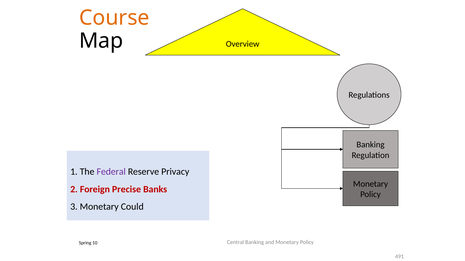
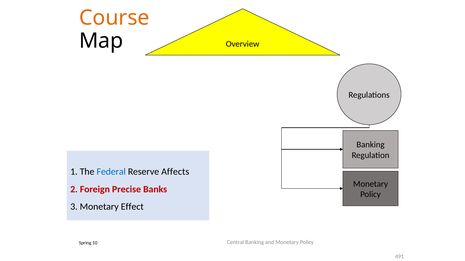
Federal colour: purple -> blue
Privacy: Privacy -> Affects
Could: Could -> Effect
